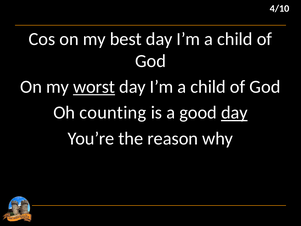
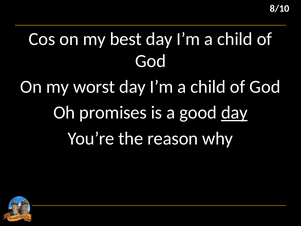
4/10: 4/10 -> 8/10
worst underline: present -> none
counting: counting -> promises
